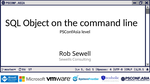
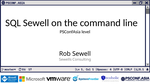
SQL Object: Object -> Sewell
